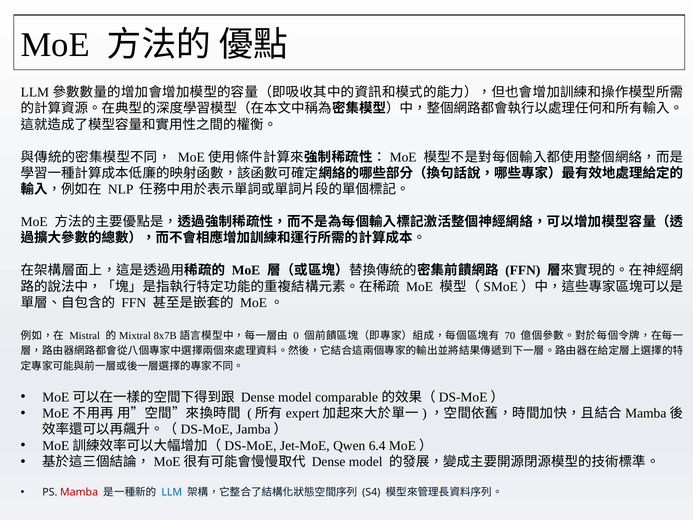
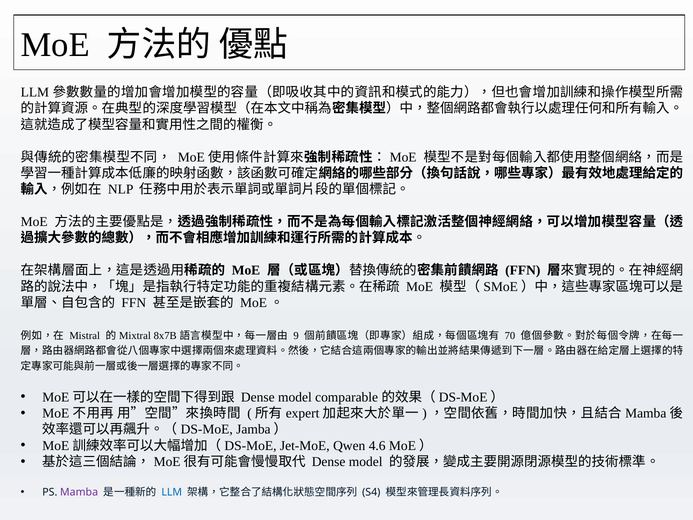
0: 0 -> 9
6.4: 6.4 -> 4.6
Mamba at (79, 492) colour: red -> purple
